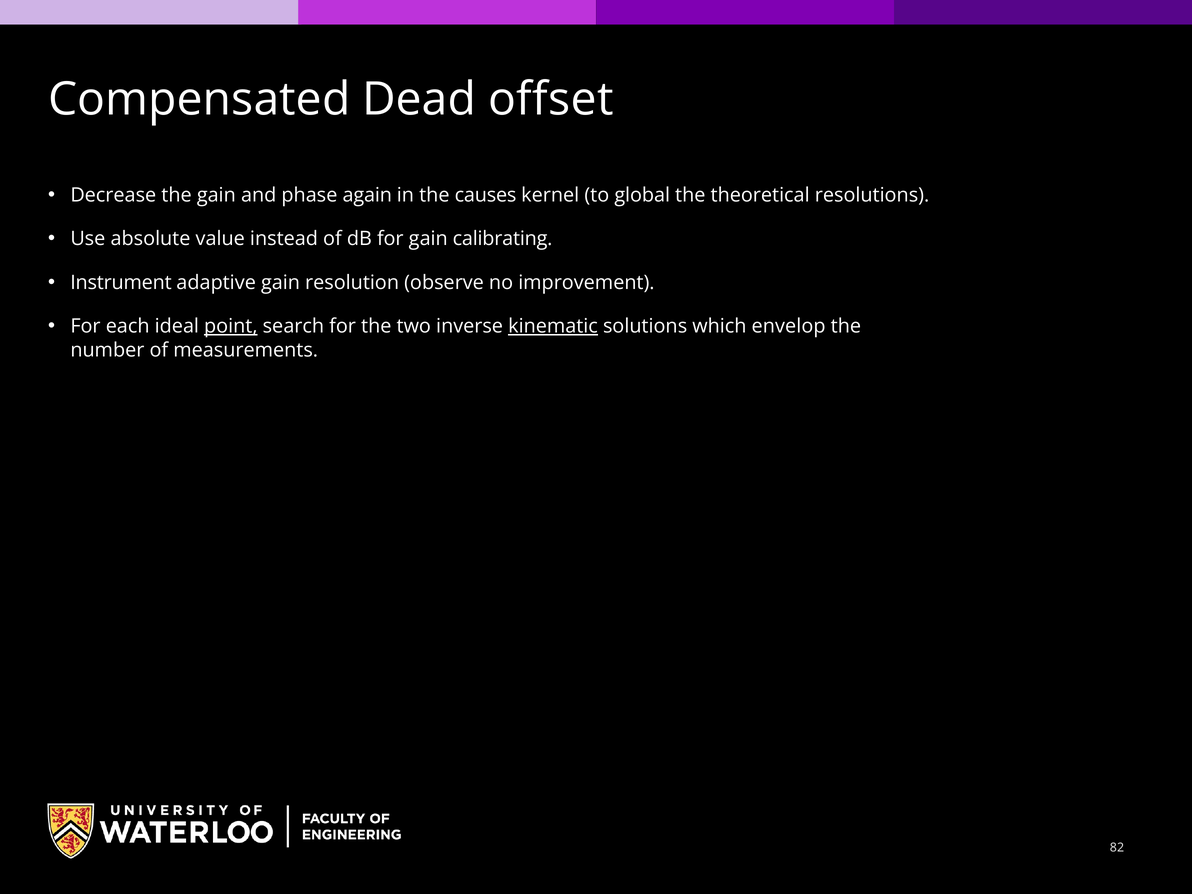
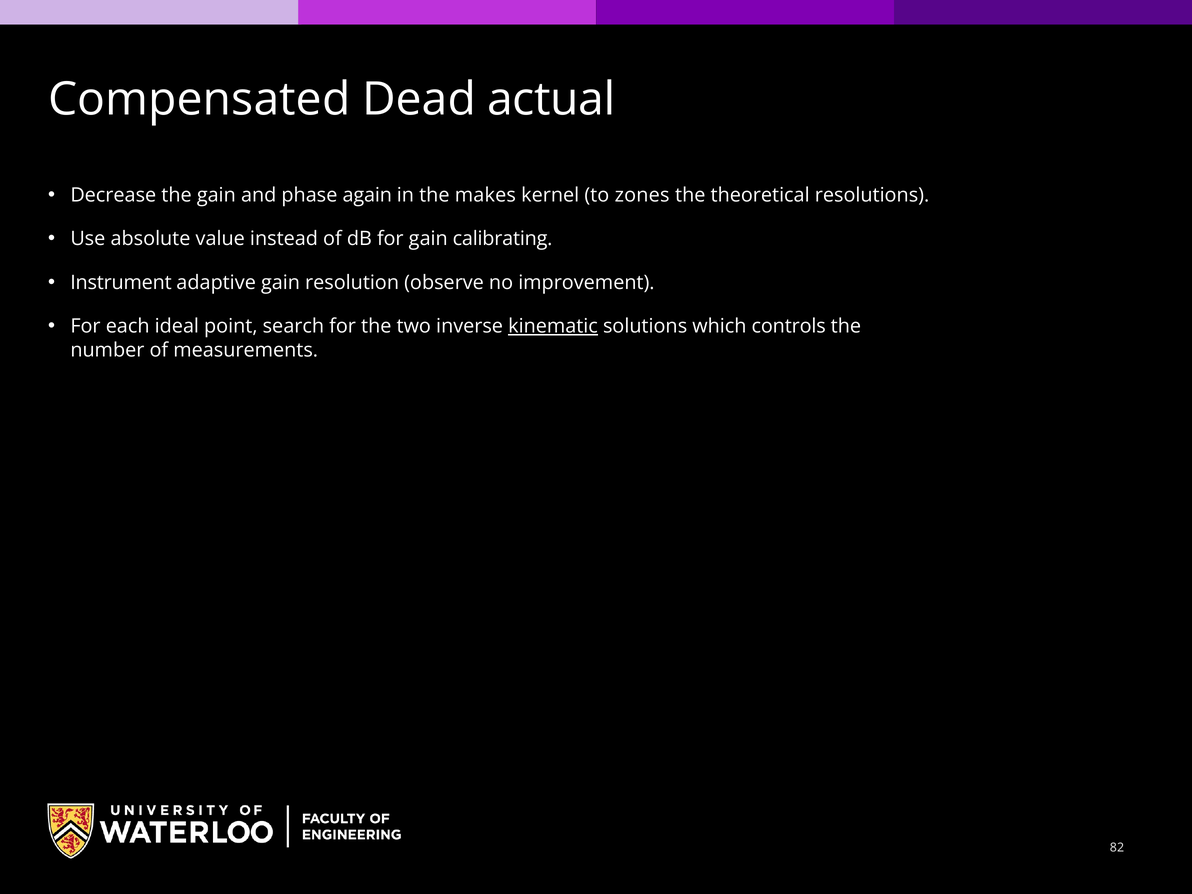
offset: offset -> actual
causes: causes -> makes
global: global -> zones
point underline: present -> none
envelop: envelop -> controls
